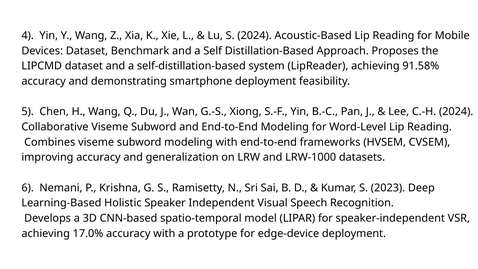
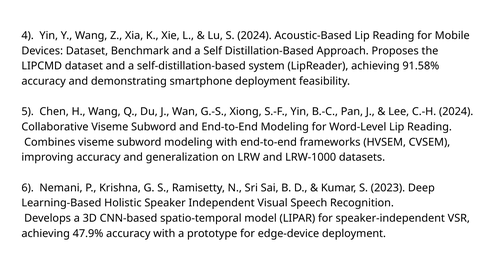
17.0%: 17.0% -> 47.9%
